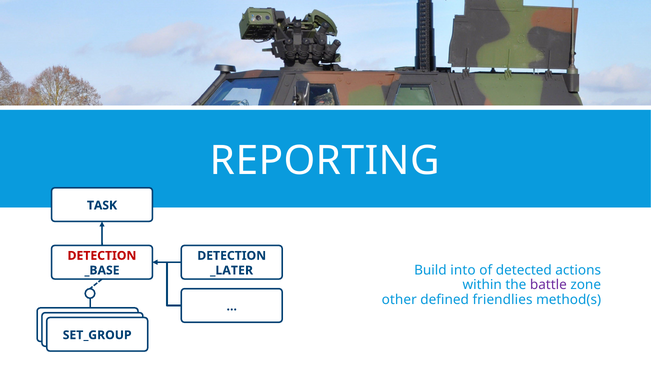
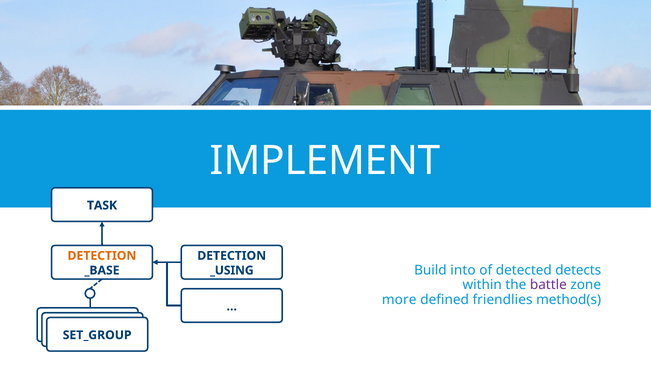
REPORTING: REPORTING -> IMPLEMENT
DETECTION at (102, 256) colour: red -> orange
actions: actions -> detects
_LATER: _LATER -> _USING
other: other -> more
